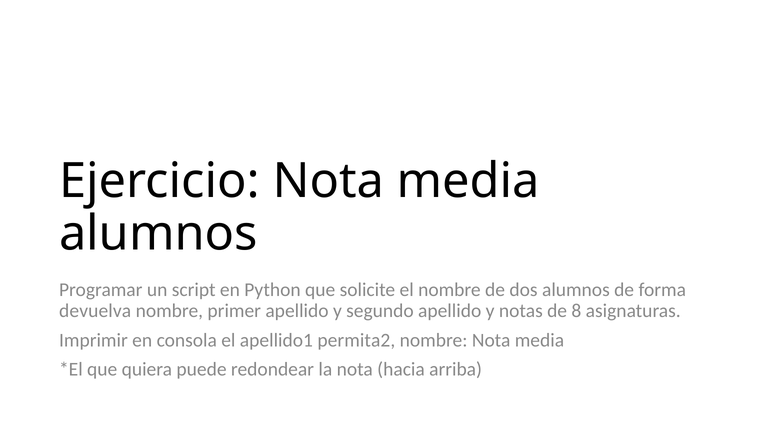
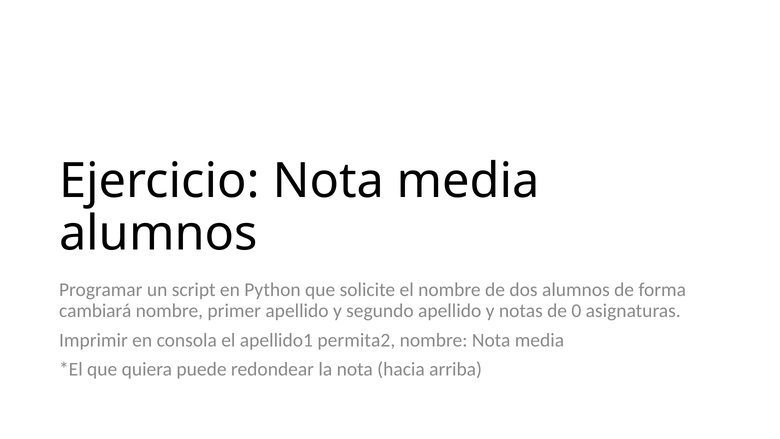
devuelva: devuelva -> cambiará
8: 8 -> 0
